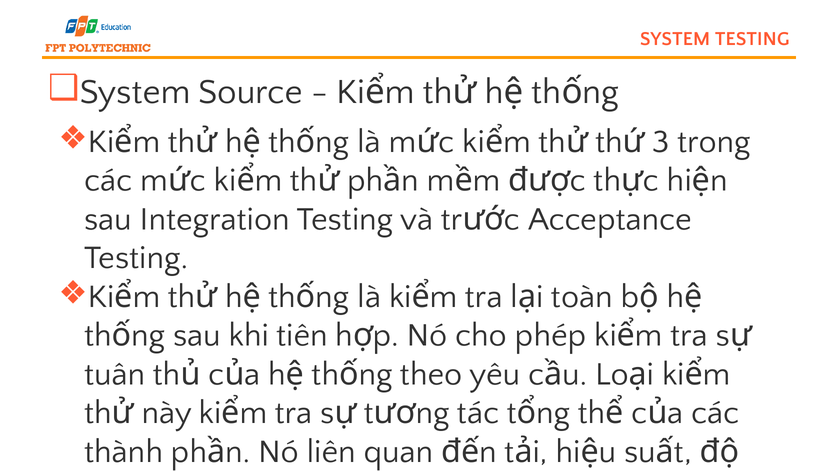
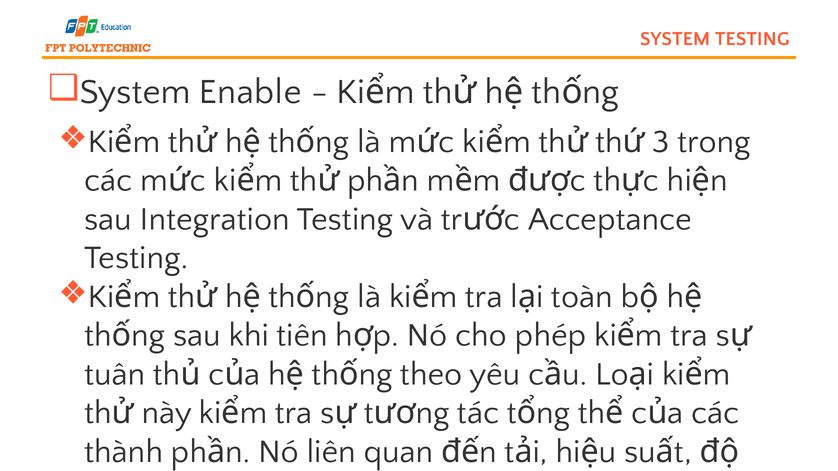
Source: Source -> Enable
